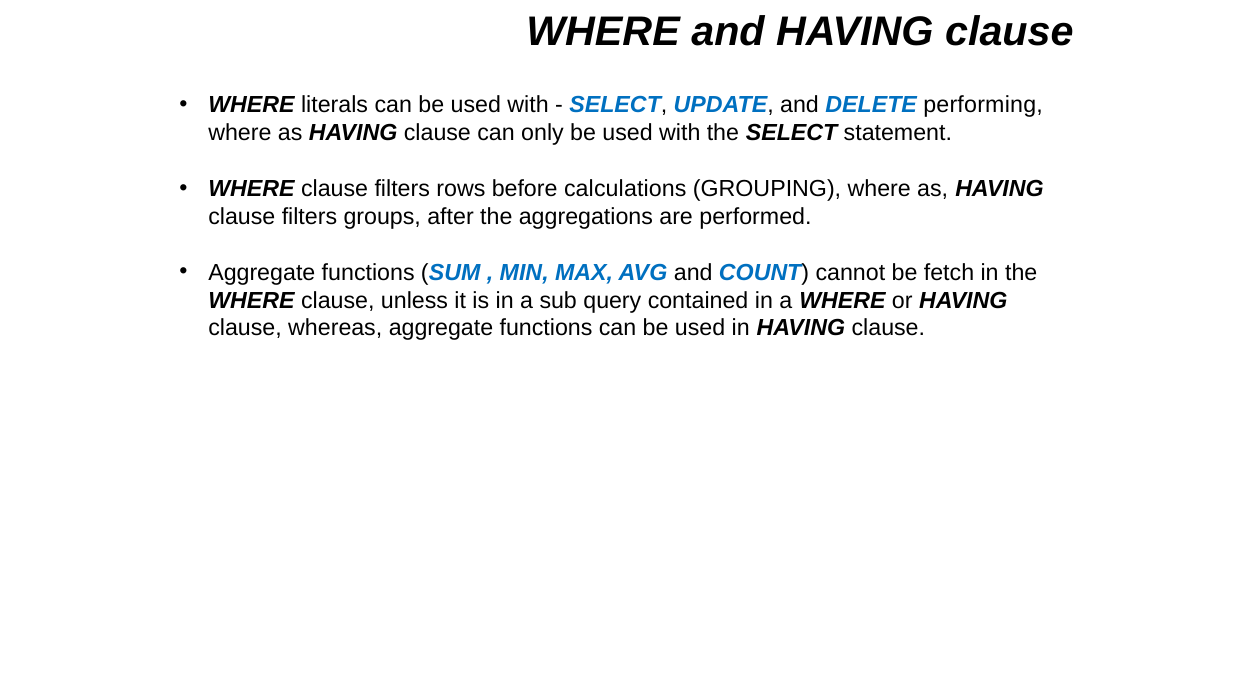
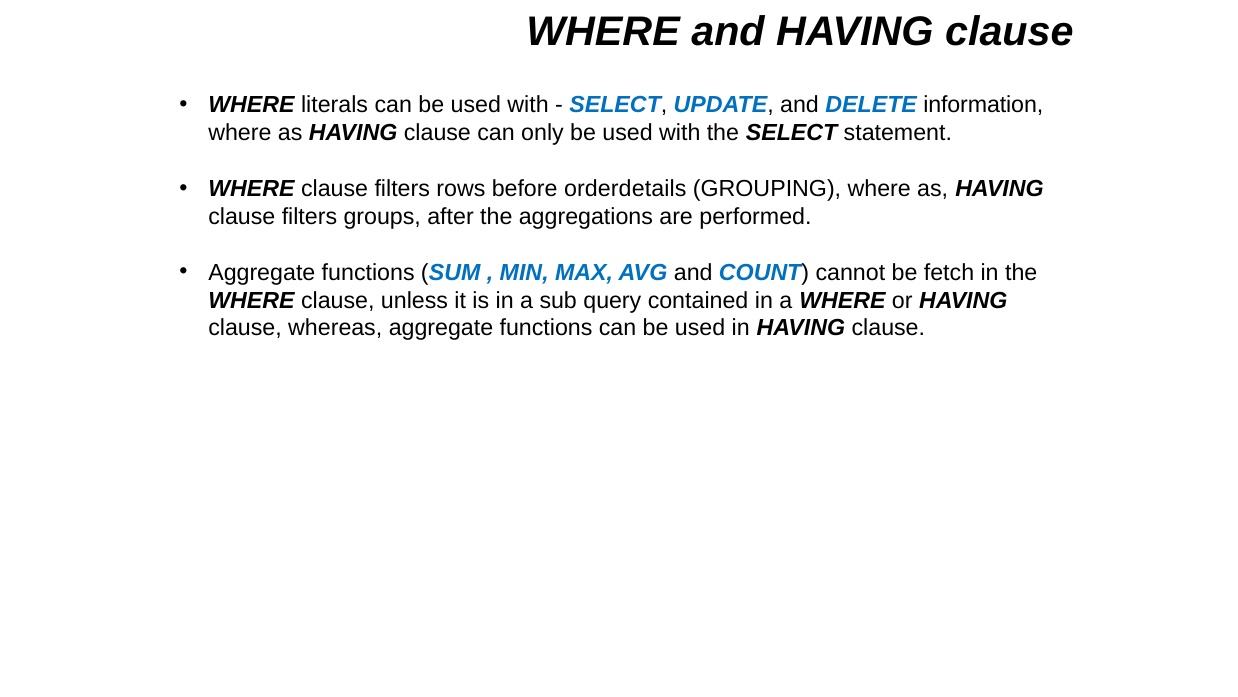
performing: performing -> information
calculations: calculations -> orderdetails
